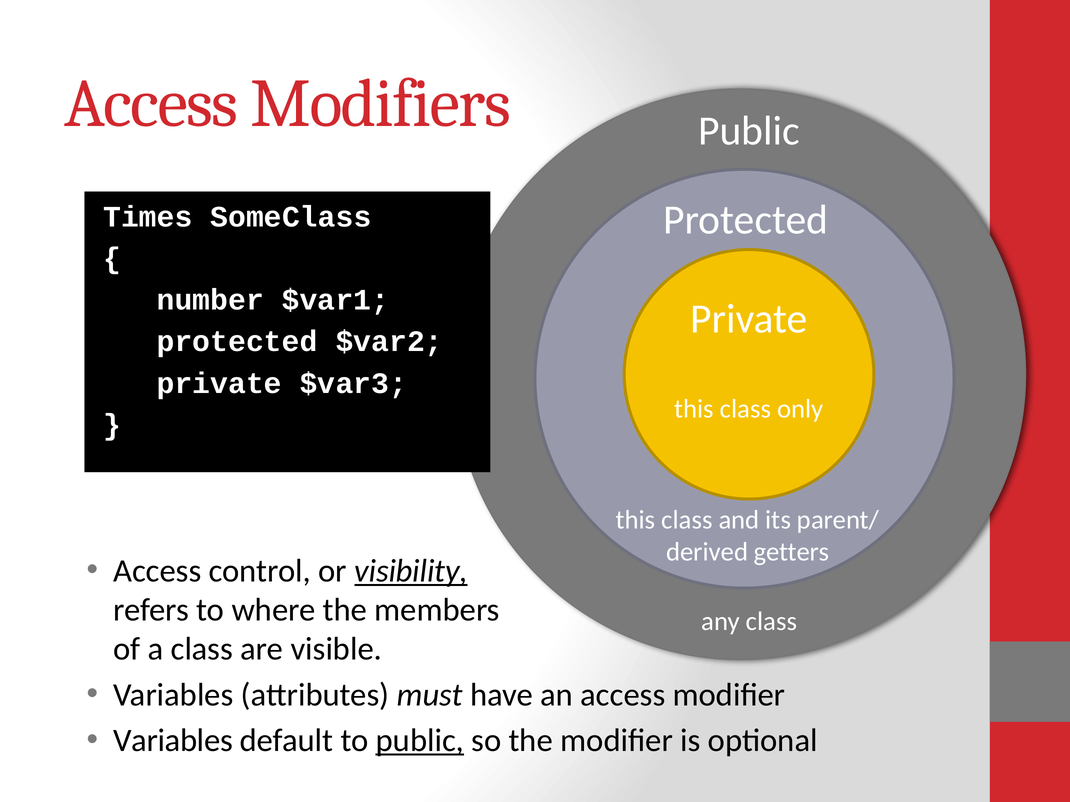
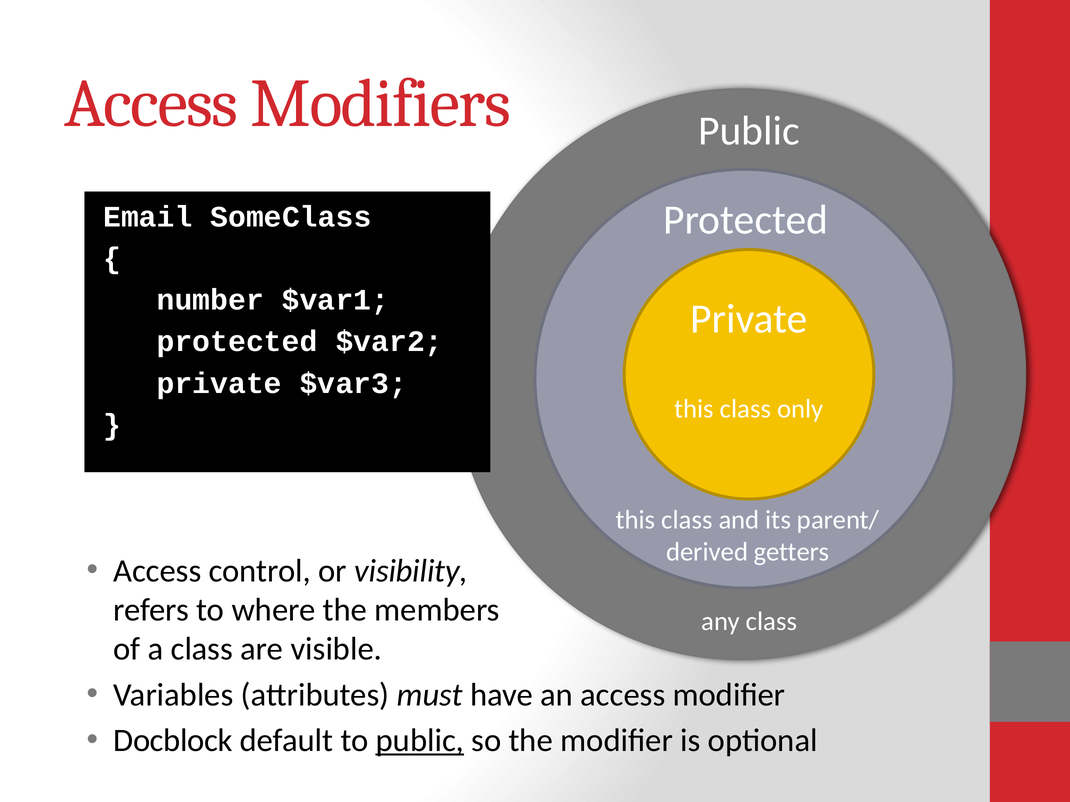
Times: Times -> Email
visibility underline: present -> none
Variables at (173, 741): Variables -> Docblock
